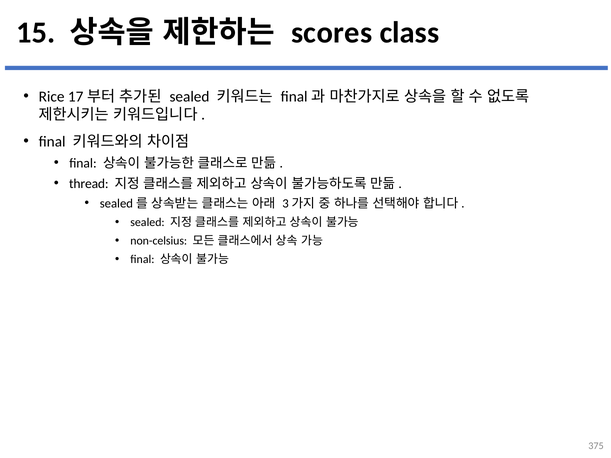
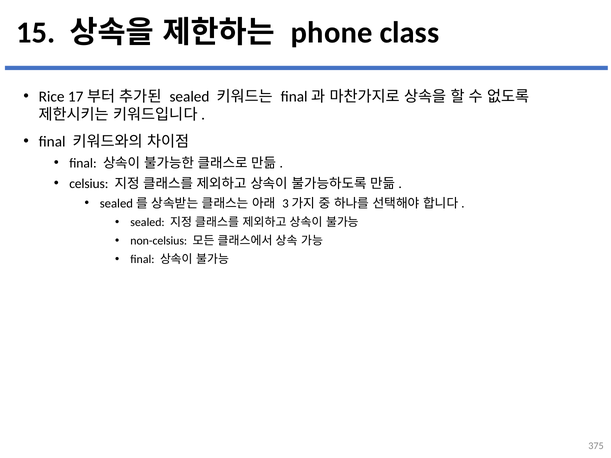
scores: scores -> phone
thread: thread -> celsius
